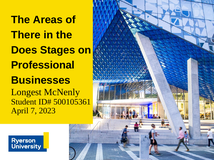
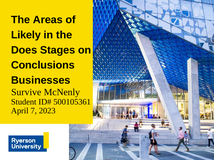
There: There -> Likely
Professional: Professional -> Conclusions
Longest: Longest -> Survive
